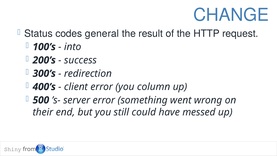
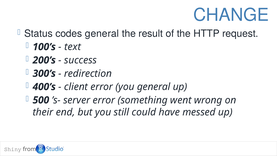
into: into -> text
you column: column -> general
